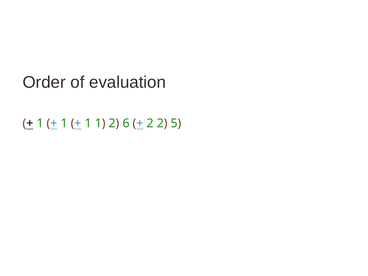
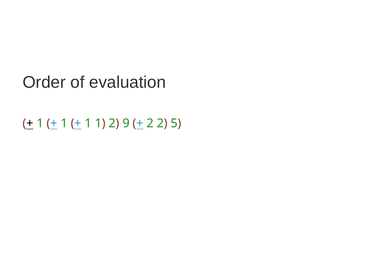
6: 6 -> 9
